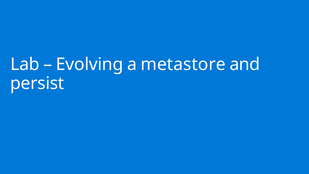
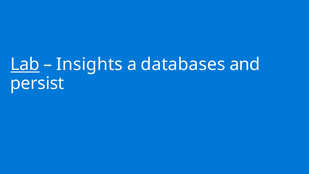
Lab underline: none -> present
Evolving: Evolving -> Insights
metastore: metastore -> databases
